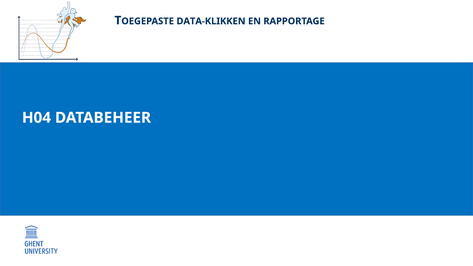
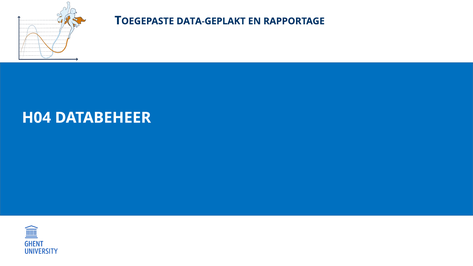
DATA-KLIKKEN: DATA-KLIKKEN -> DATA-GEPLAKT
